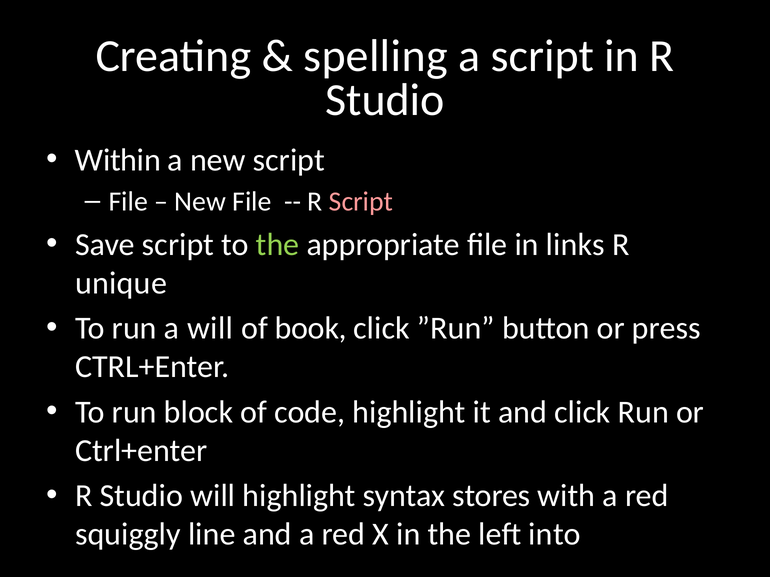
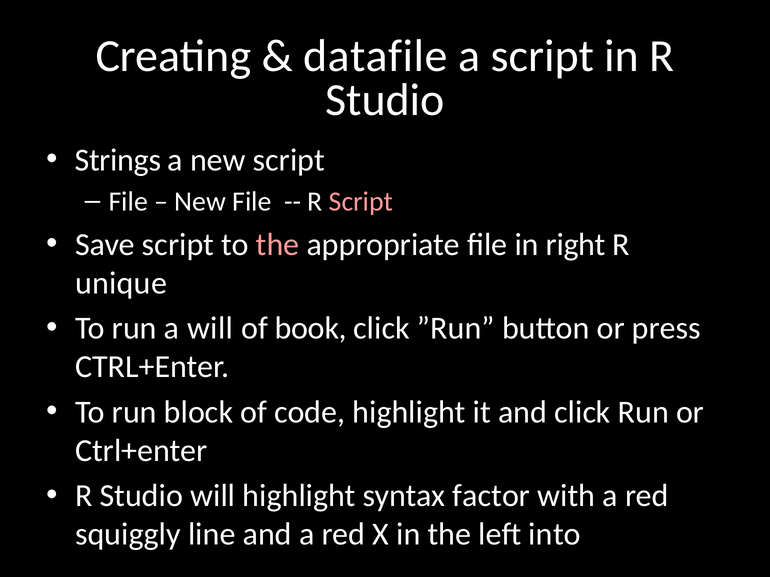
spelling: spelling -> datafile
Within: Within -> Strings
the at (278, 245) colour: light green -> pink
links: links -> right
stores: stores -> factor
